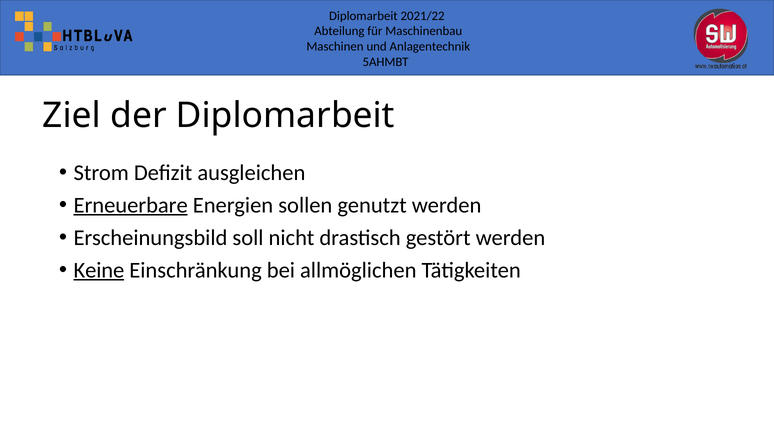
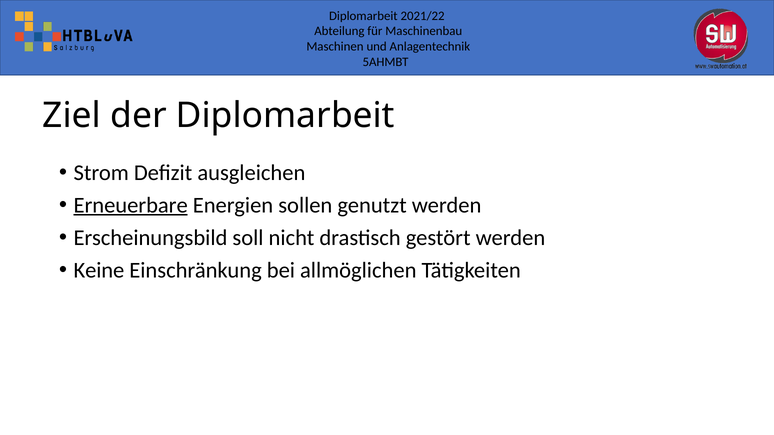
Keine underline: present -> none
